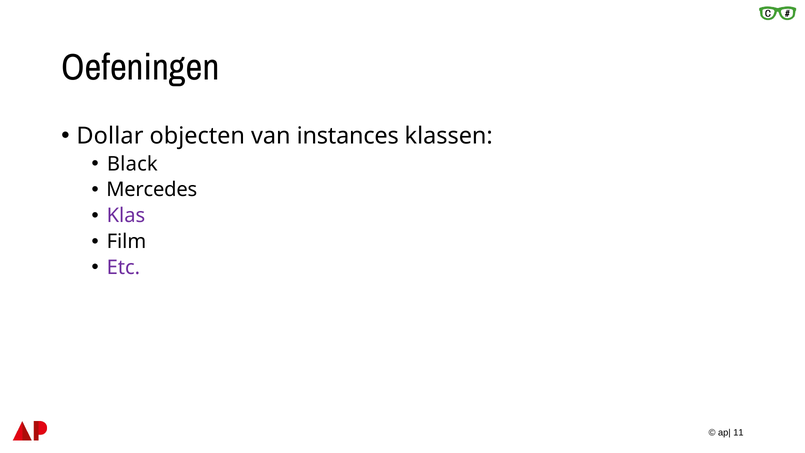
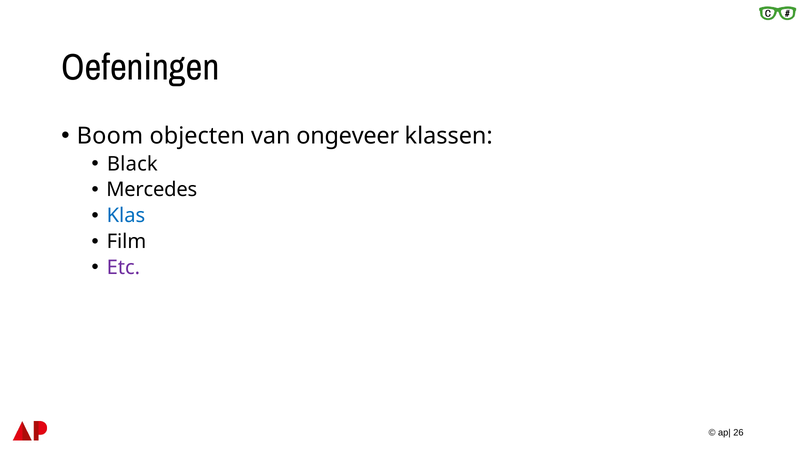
Dollar: Dollar -> Boom
instances: instances -> ongeveer
Klas colour: purple -> blue
11: 11 -> 26
